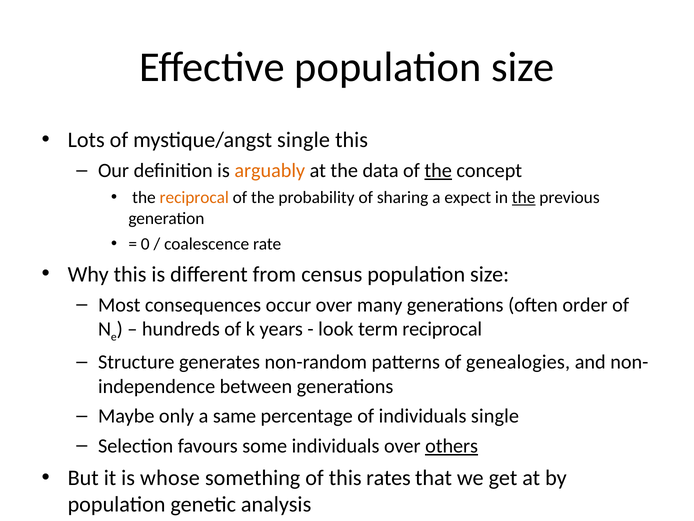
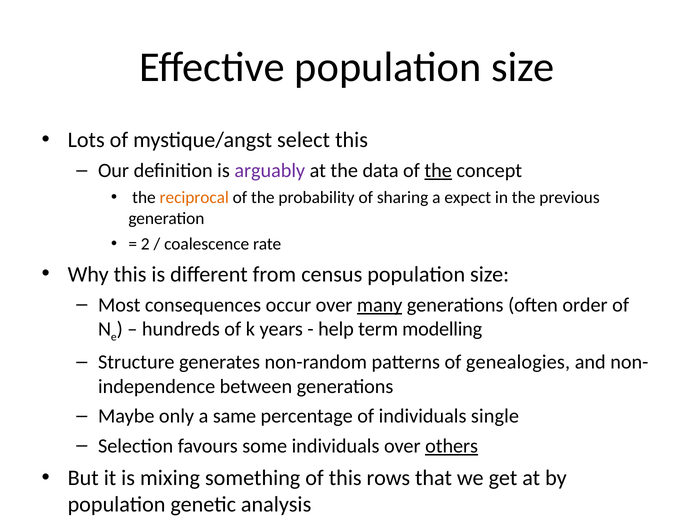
mystique/angst single: single -> select
arguably colour: orange -> purple
the at (524, 197) underline: present -> none
0: 0 -> 2
many underline: none -> present
look: look -> help
term reciprocal: reciprocal -> modelling
whose: whose -> mixing
rates: rates -> rows
